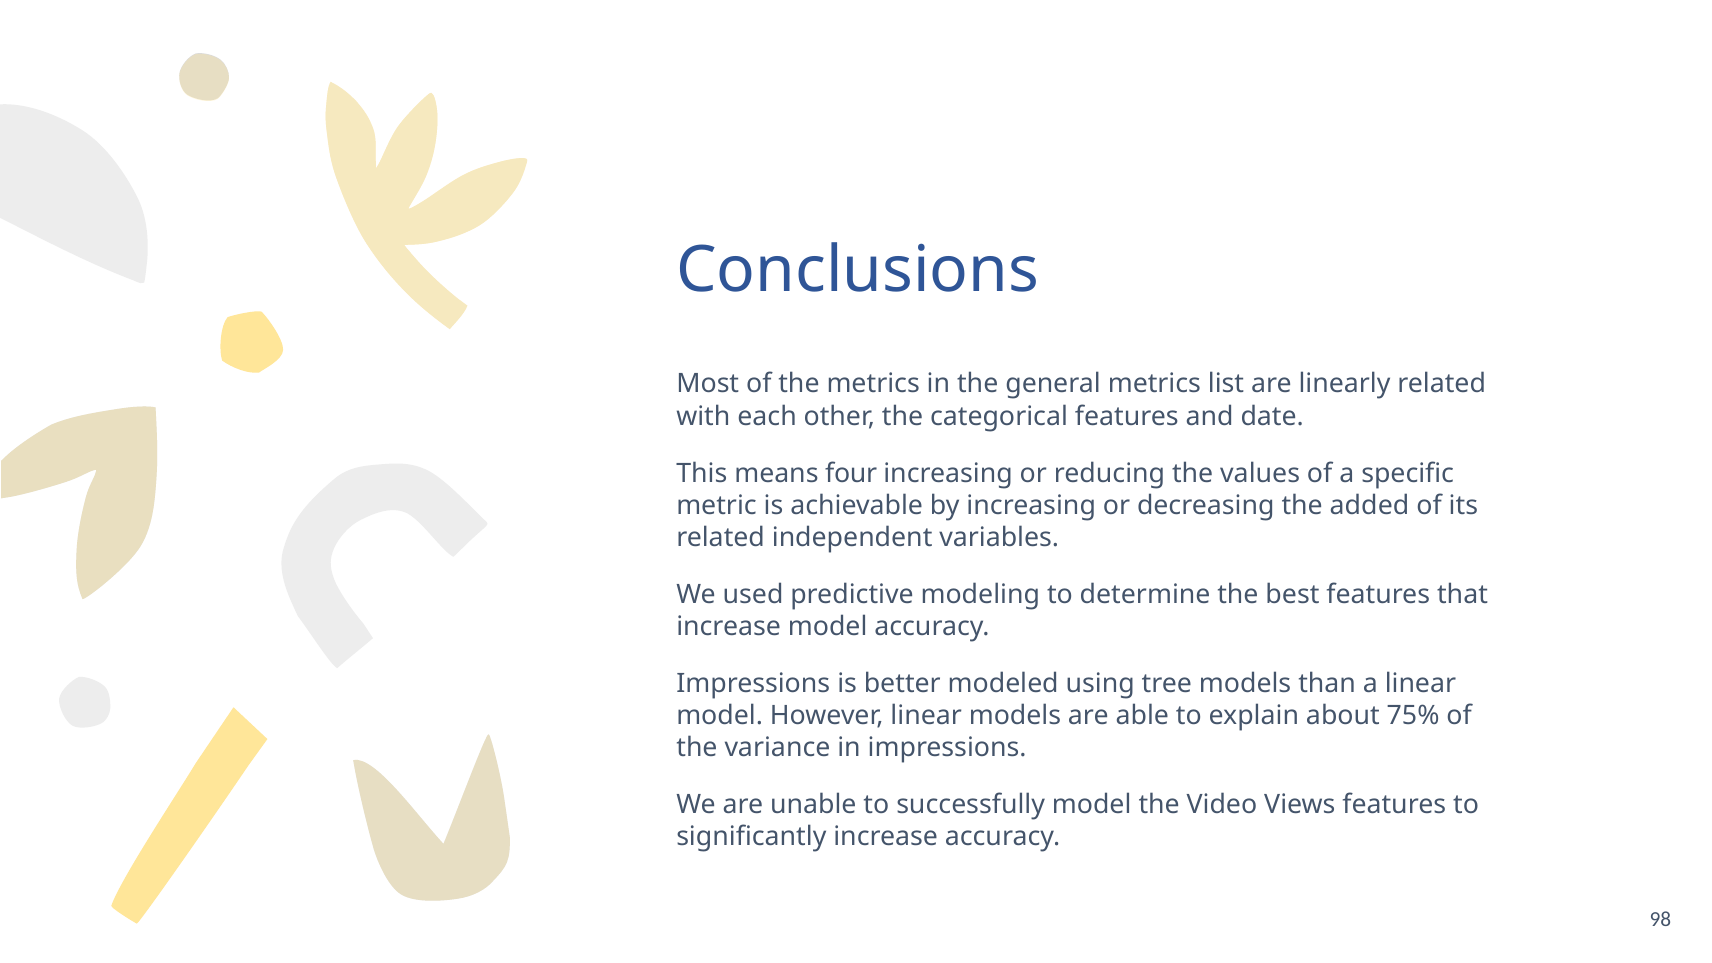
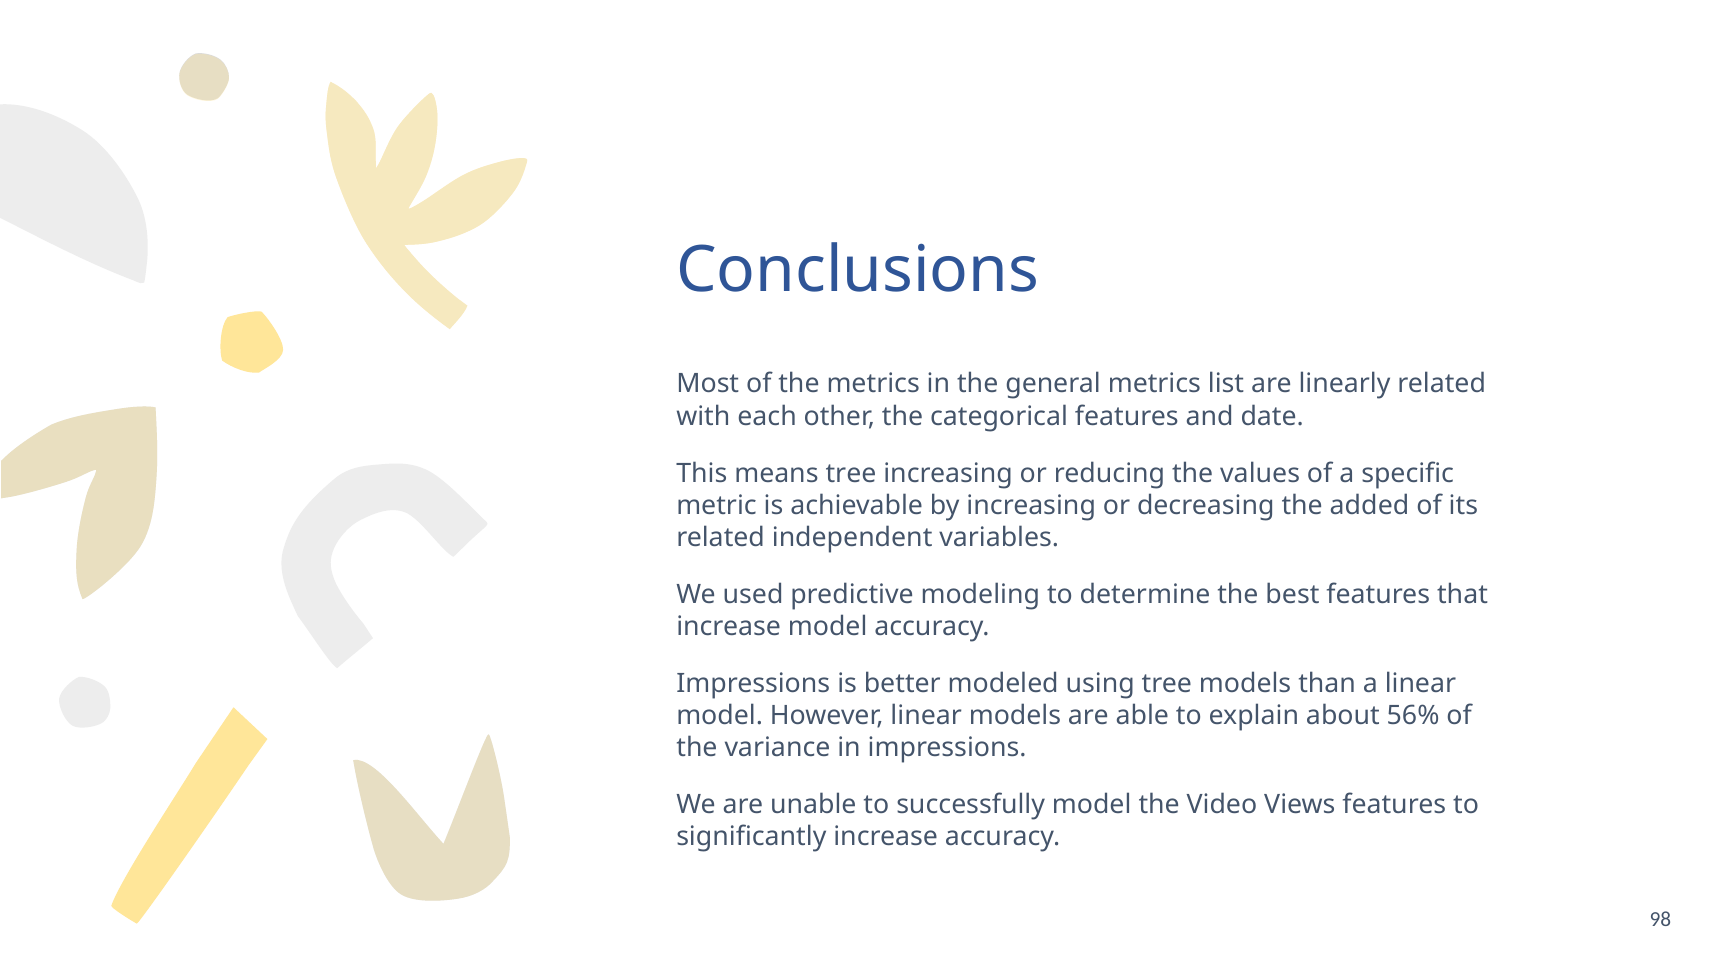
means four: four -> tree
75%: 75% -> 56%
